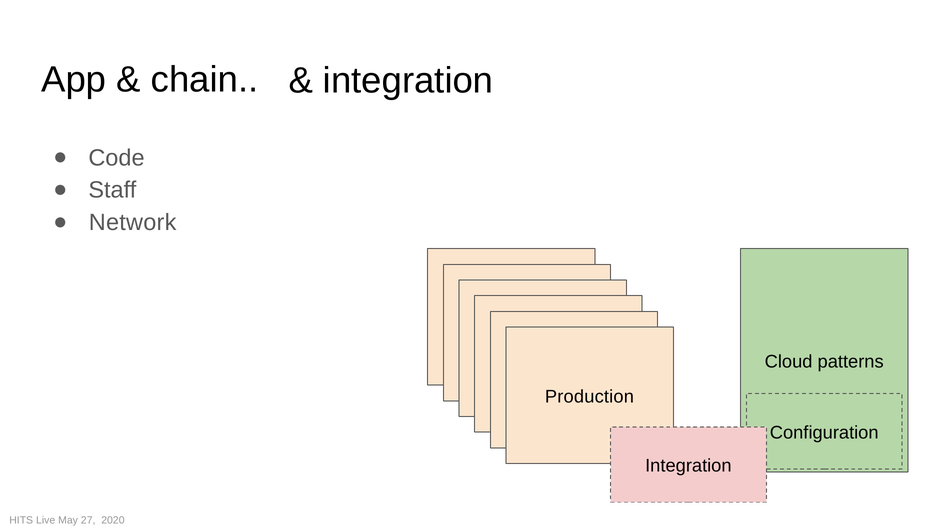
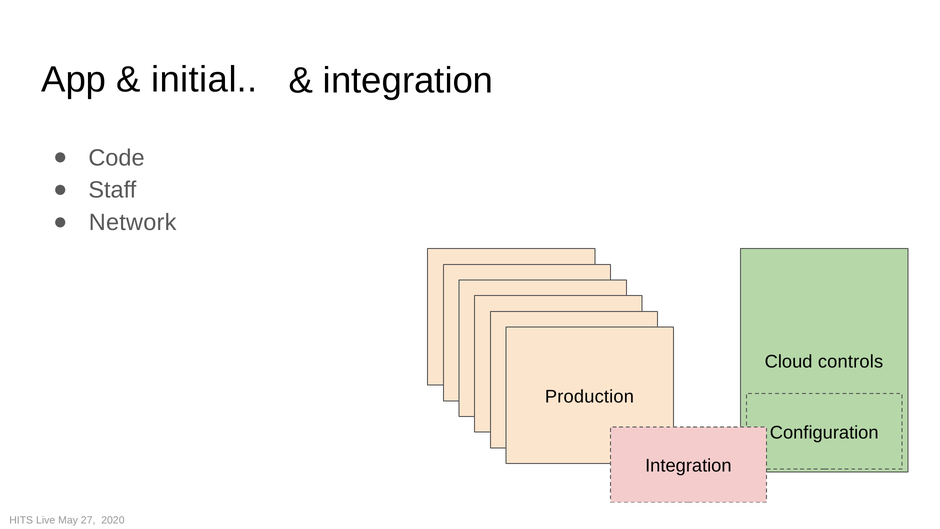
chain: chain -> initial
patterns: patterns -> controls
